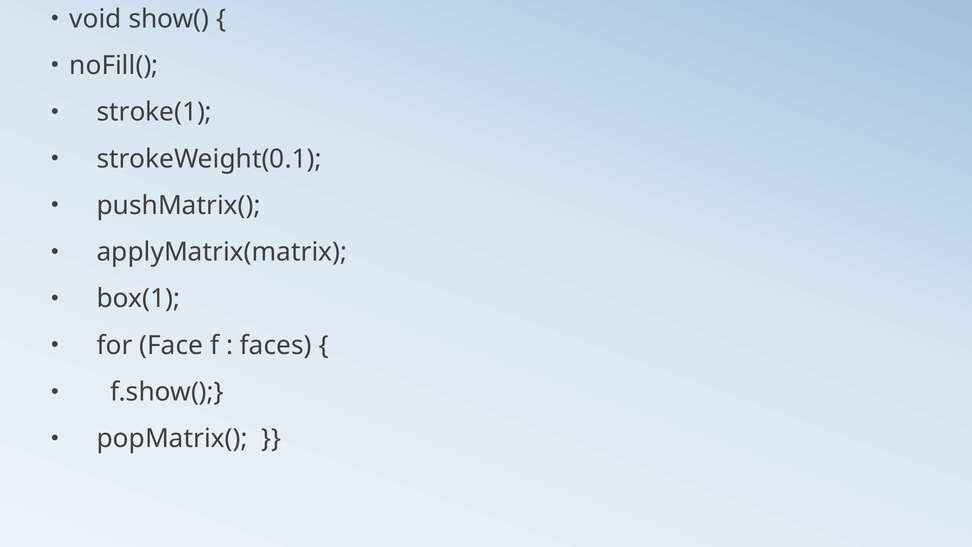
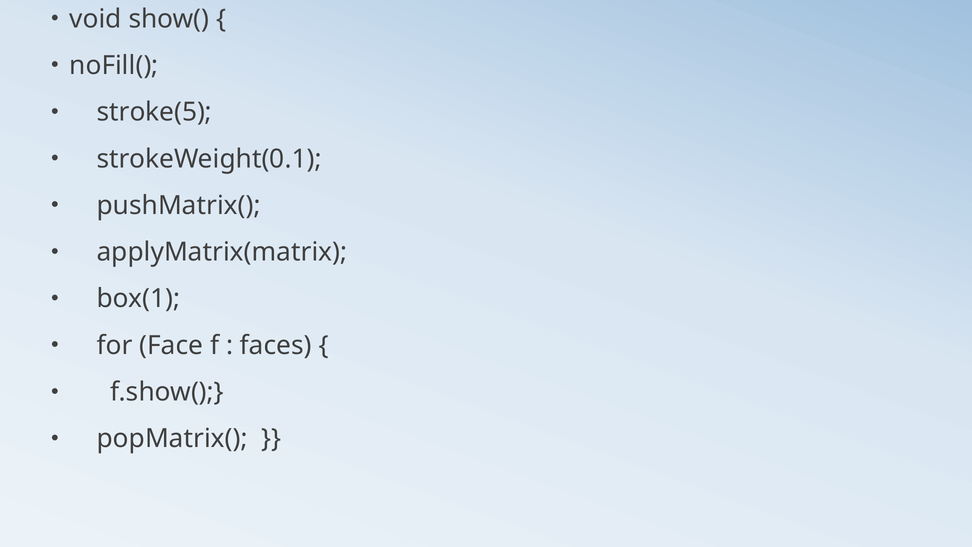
stroke(1: stroke(1 -> stroke(5
